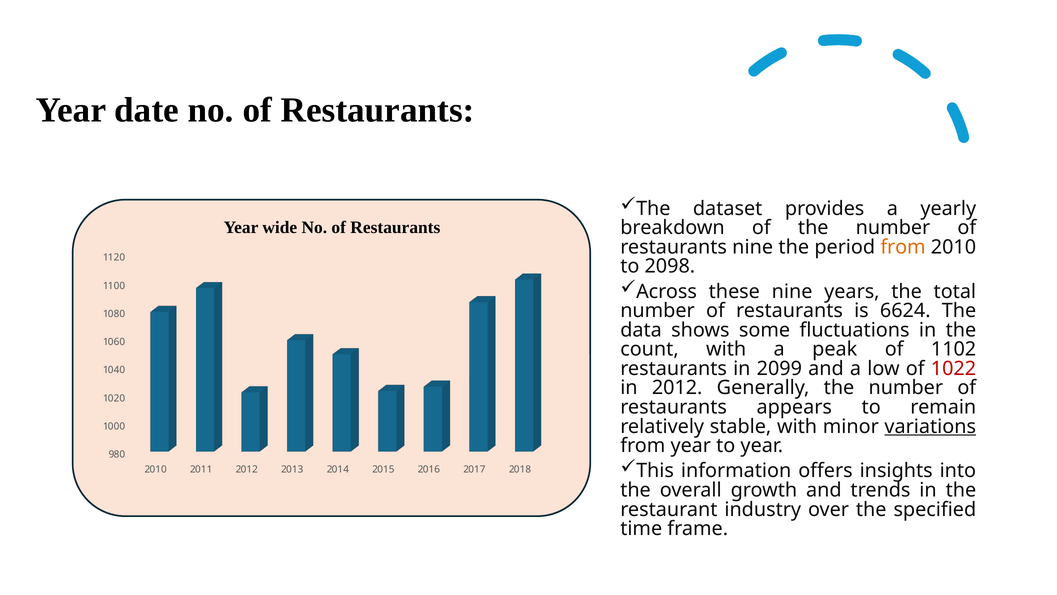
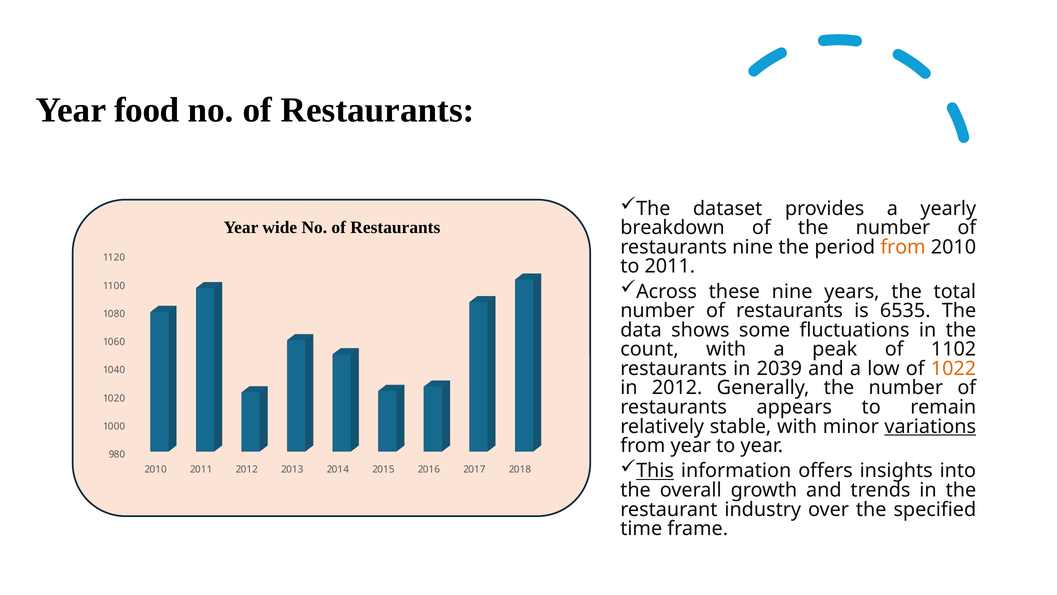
date: date -> food
to 2098: 2098 -> 2011
6624: 6624 -> 6535
2099: 2099 -> 2039
1022 colour: red -> orange
This underline: none -> present
